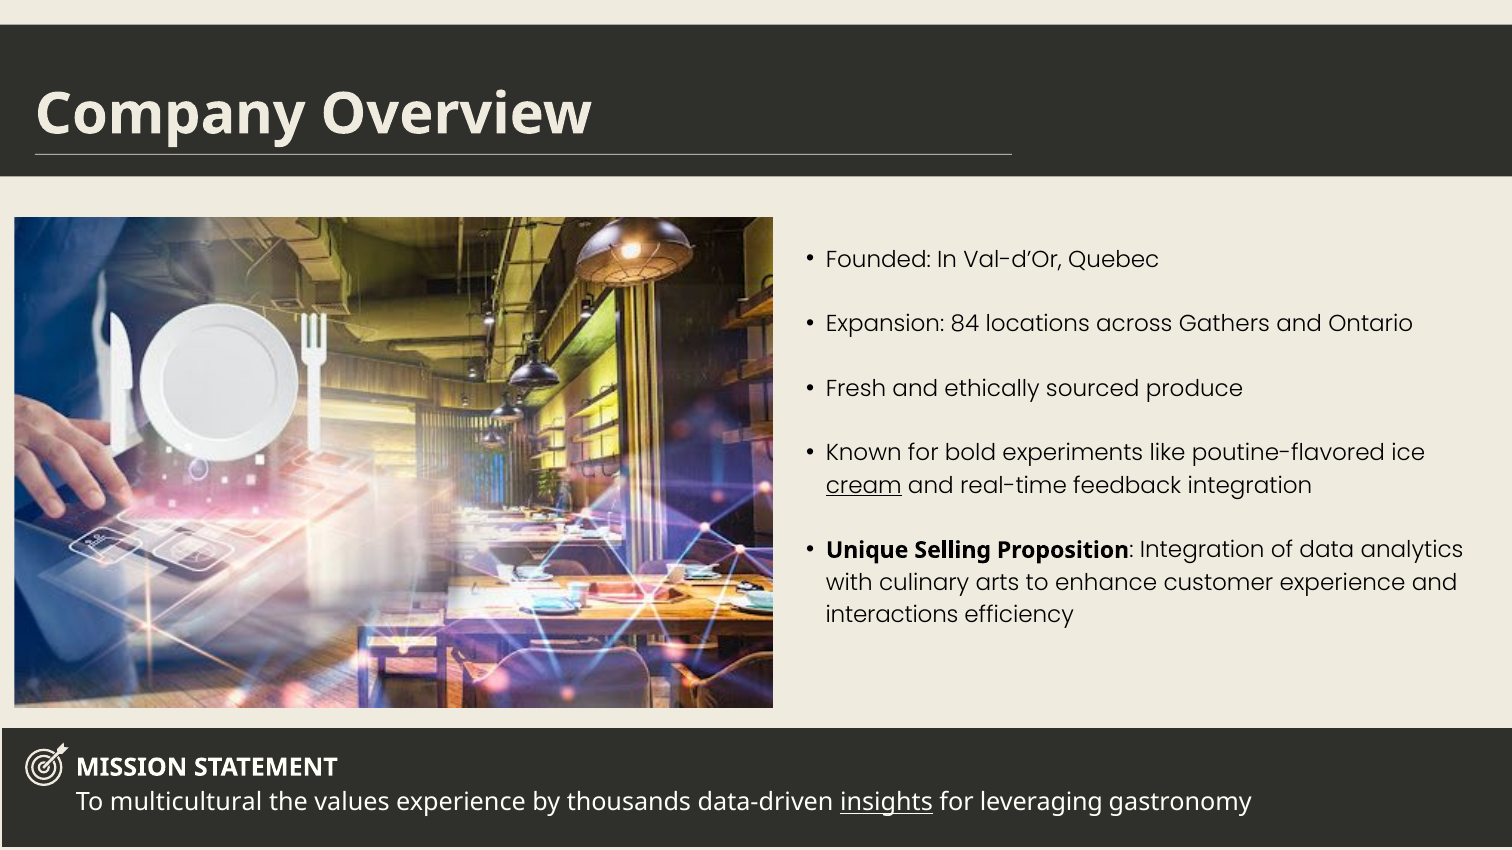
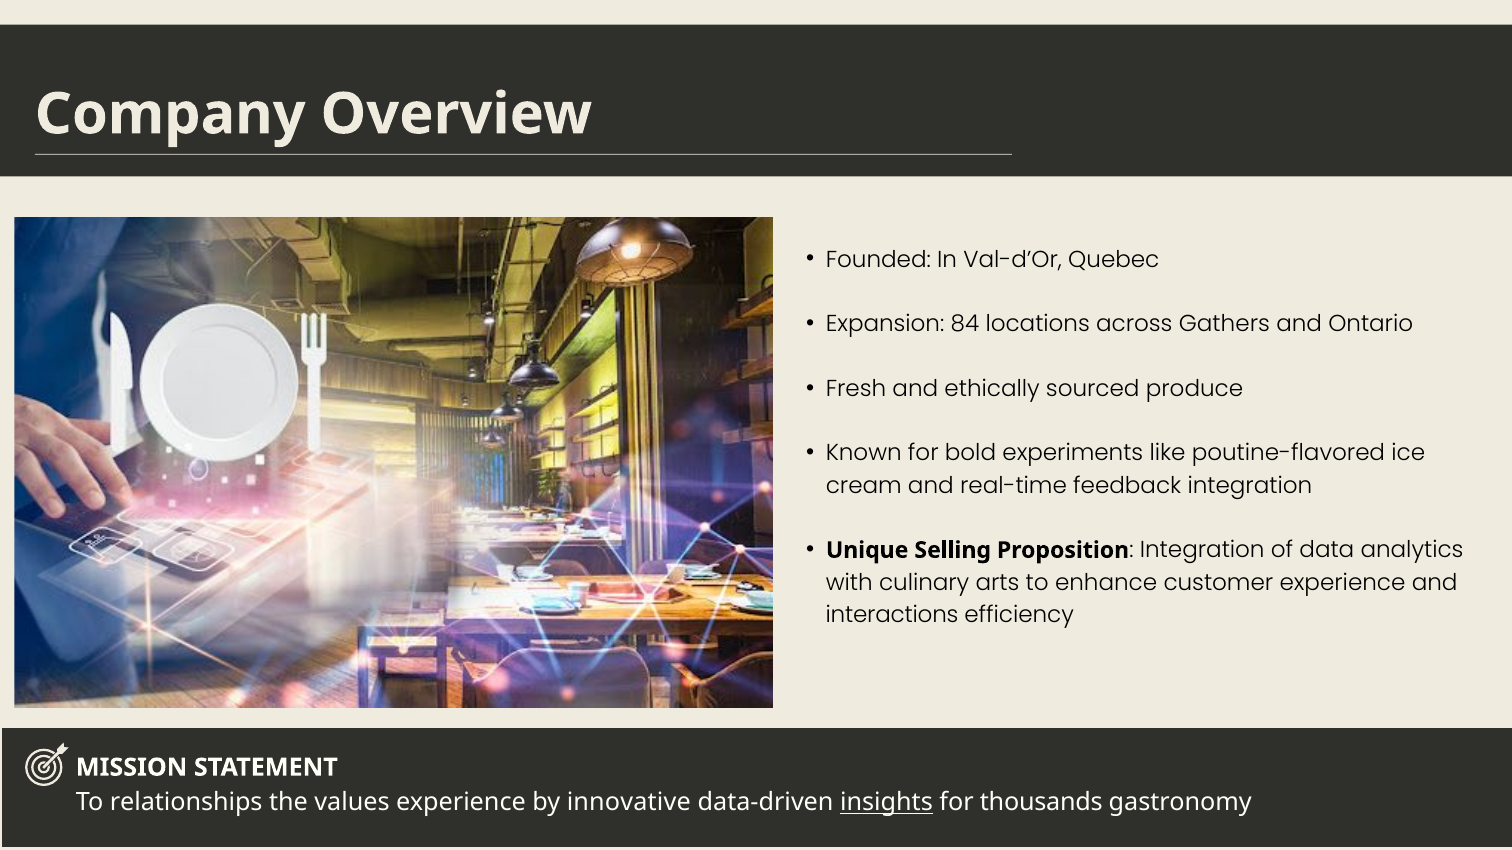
cream underline: present -> none
multicultural: multicultural -> relationships
thousands: thousands -> innovative
leveraging: leveraging -> thousands
